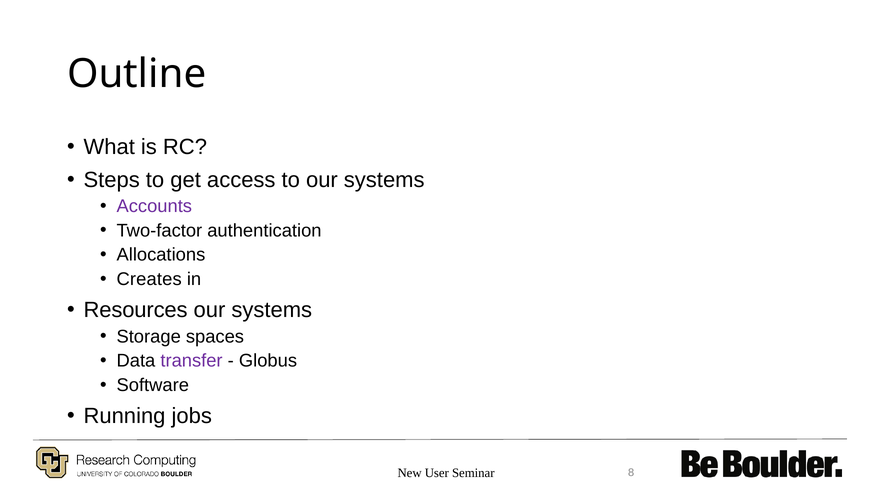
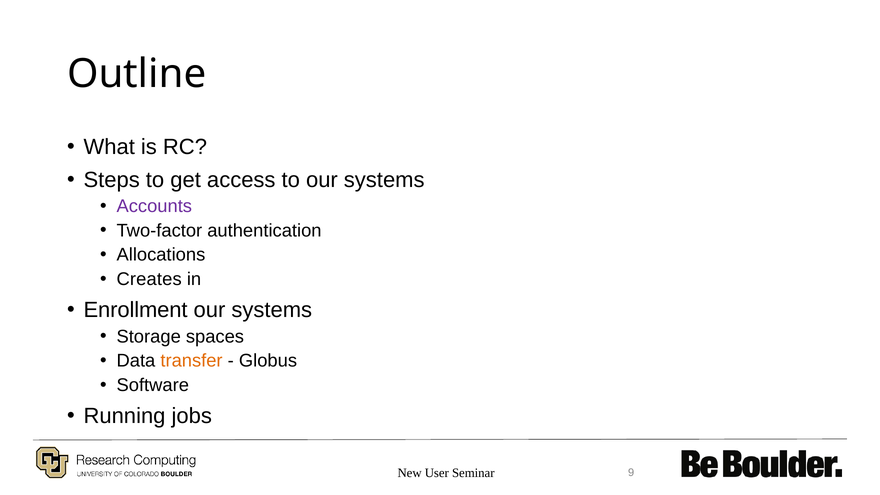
Resources: Resources -> Enrollment
transfer colour: purple -> orange
8: 8 -> 9
